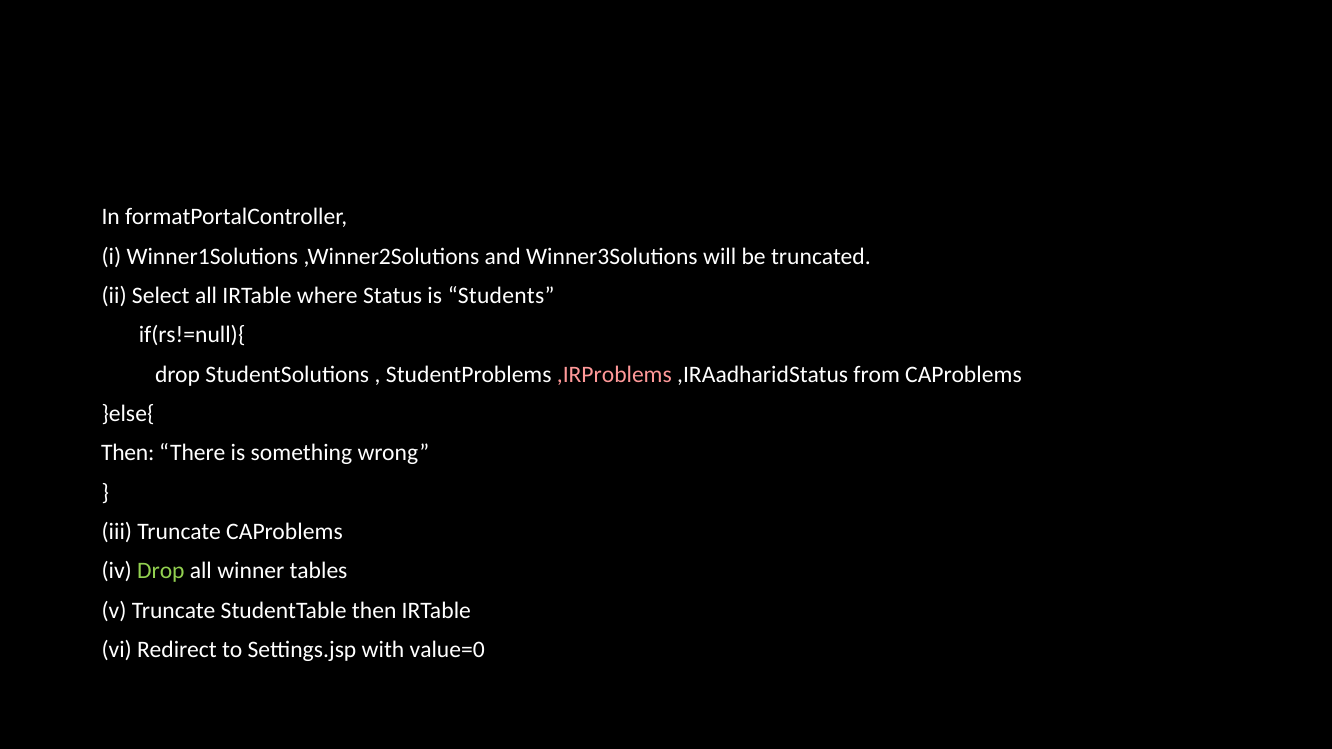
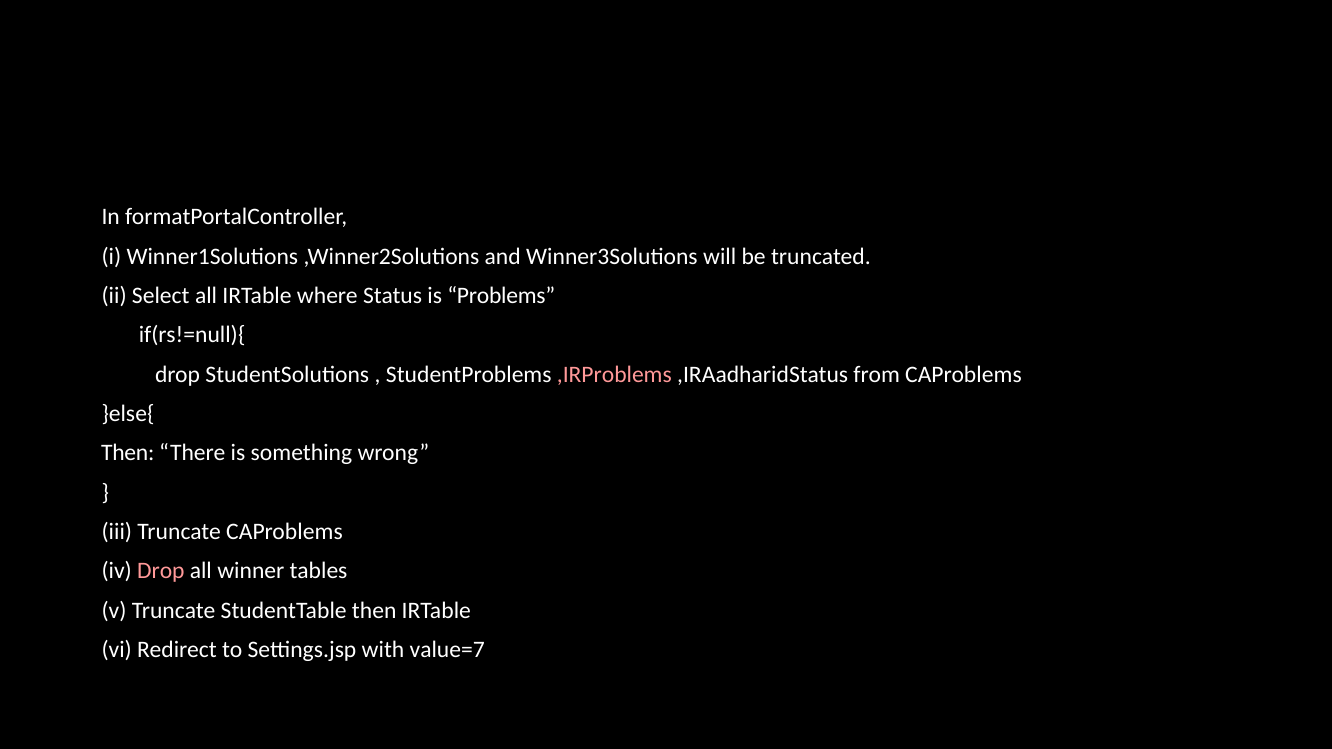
Students: Students -> Problems
Drop at (161, 571) colour: light green -> pink
value=0: value=0 -> value=7
